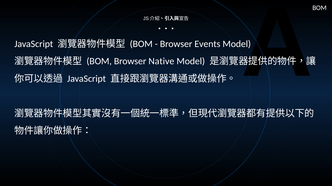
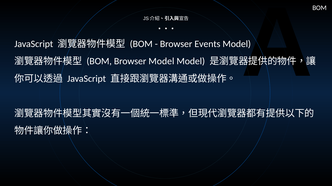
Browser Native: Native -> Model
